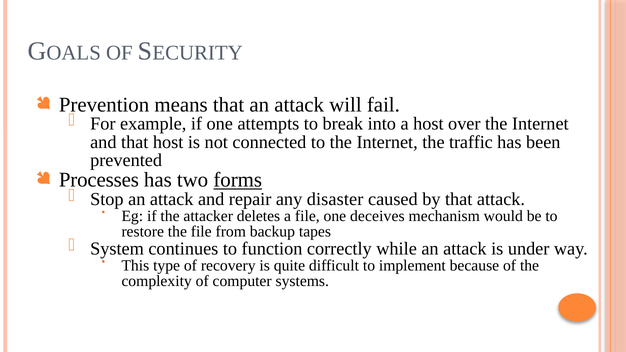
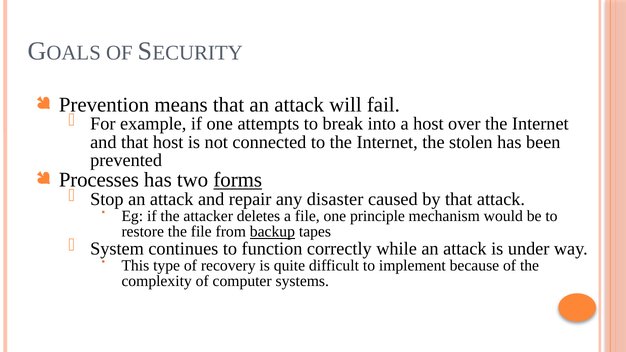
traffic: traffic -> stolen
deceives: deceives -> principle
backup underline: none -> present
